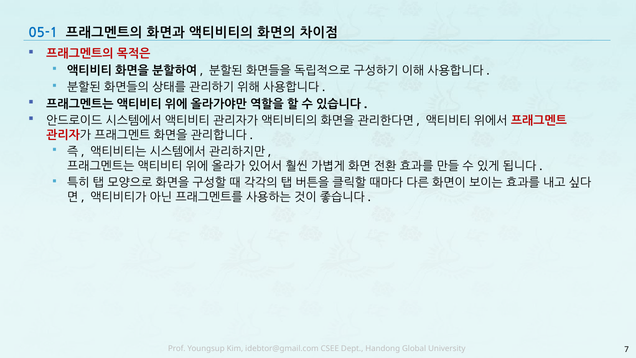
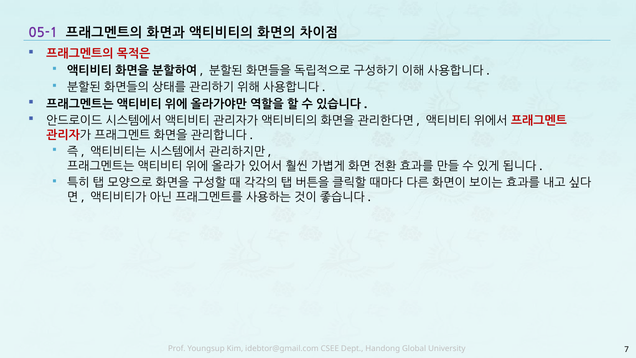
05-1 colour: blue -> purple
